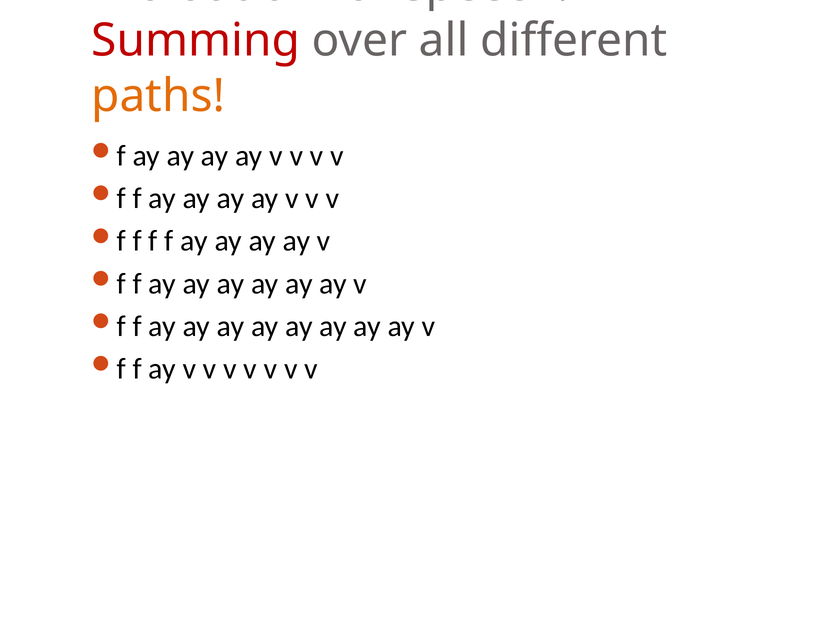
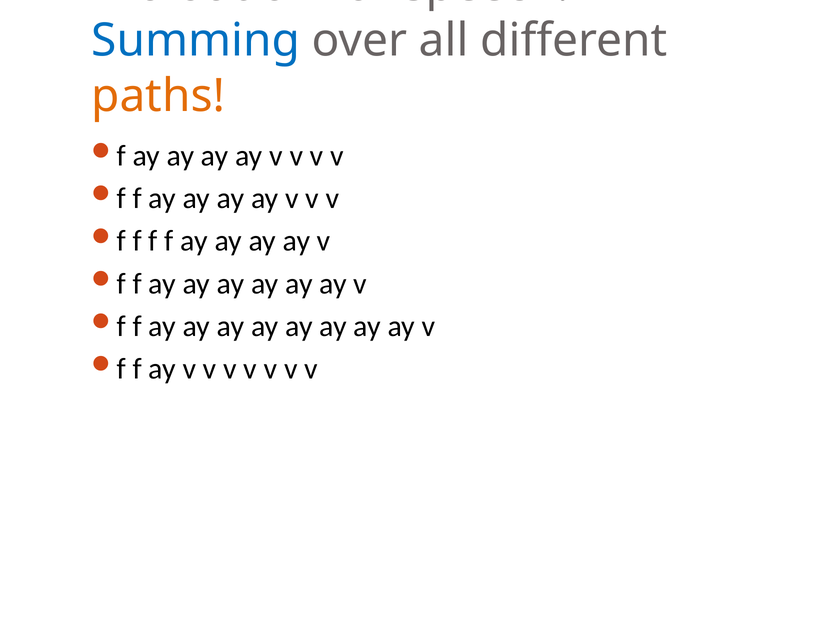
Summing colour: red -> blue
